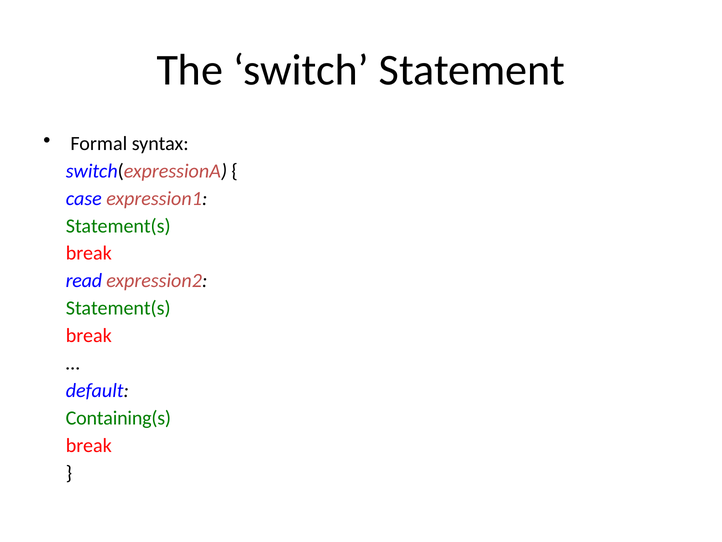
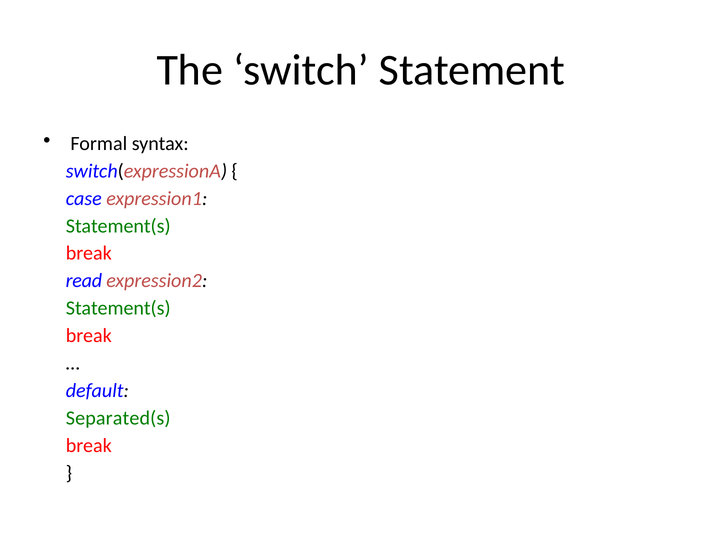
Containing(s: Containing(s -> Separated(s
